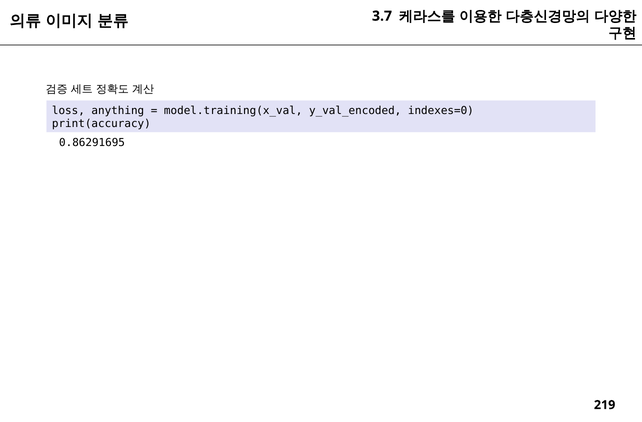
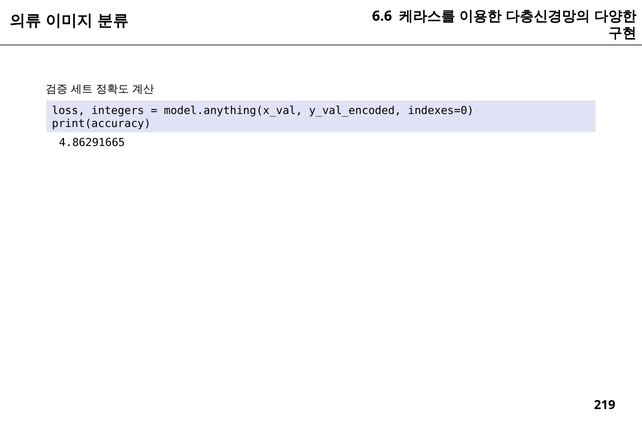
3.7: 3.7 -> 6.6
anything: anything -> integers
model.training(x_val: model.training(x_val -> model.anything(x_val
0.86291695: 0.86291695 -> 4.86291665
